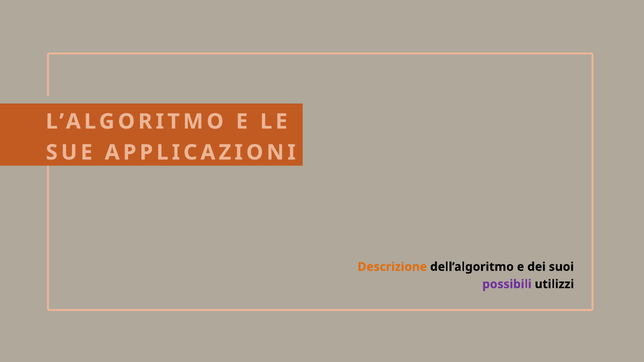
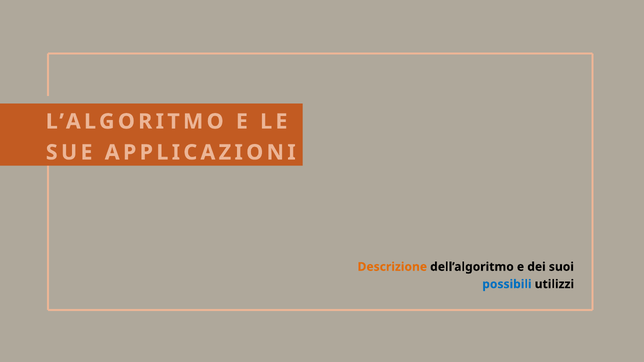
possibili colour: purple -> blue
